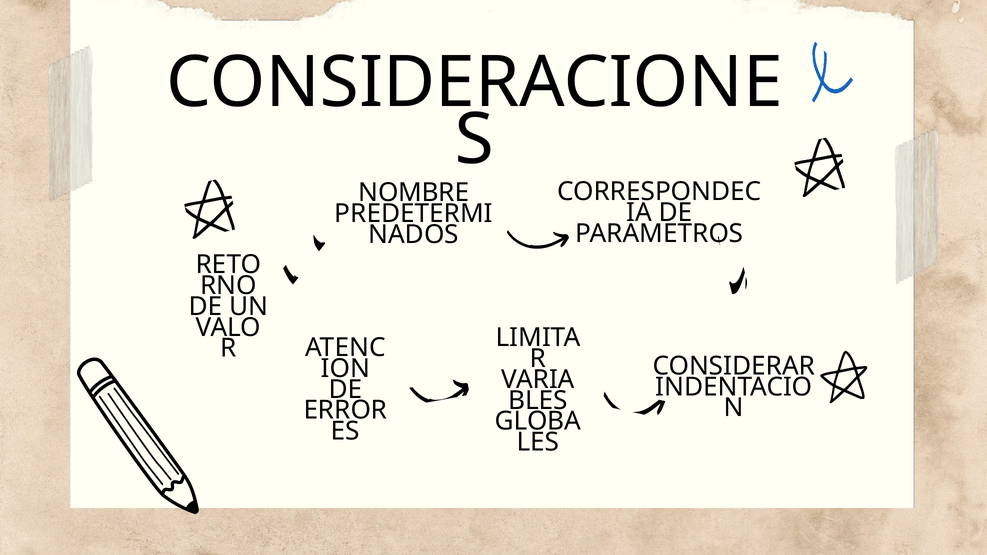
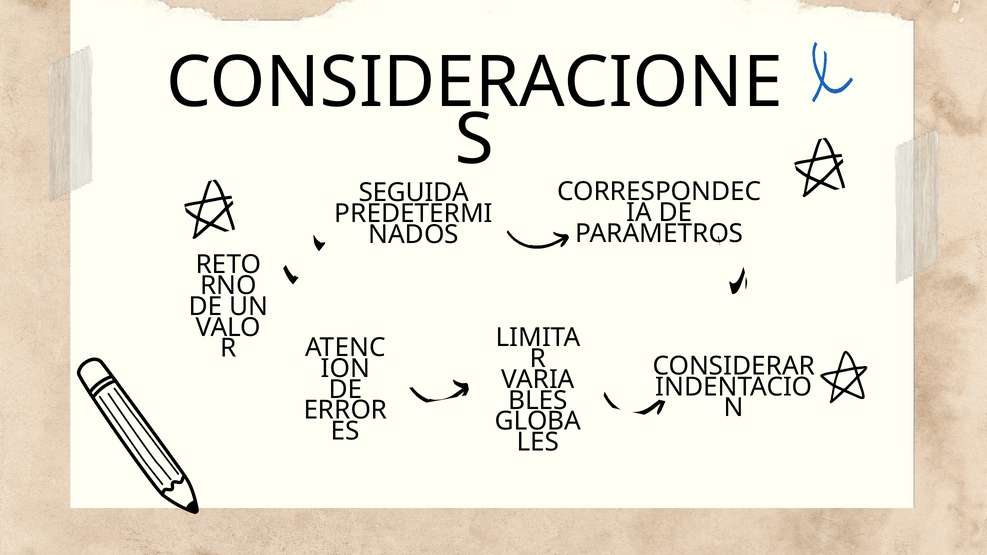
NOMBRE: NOMBRE -> SEGUIDA
